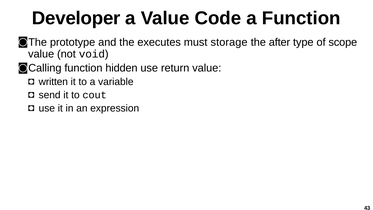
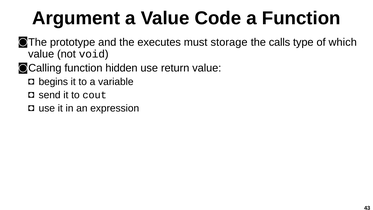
Developer: Developer -> Argument
after: after -> calls
scope: scope -> which
written: written -> begins
